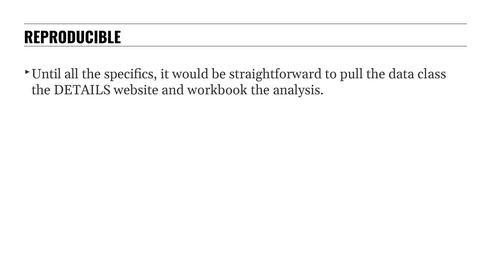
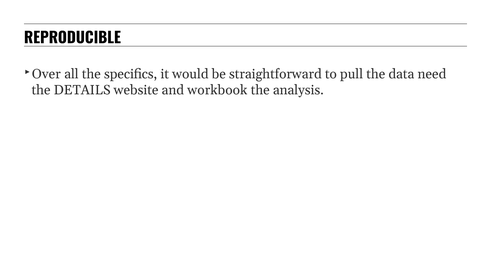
Until: Until -> Over
class: class -> need
